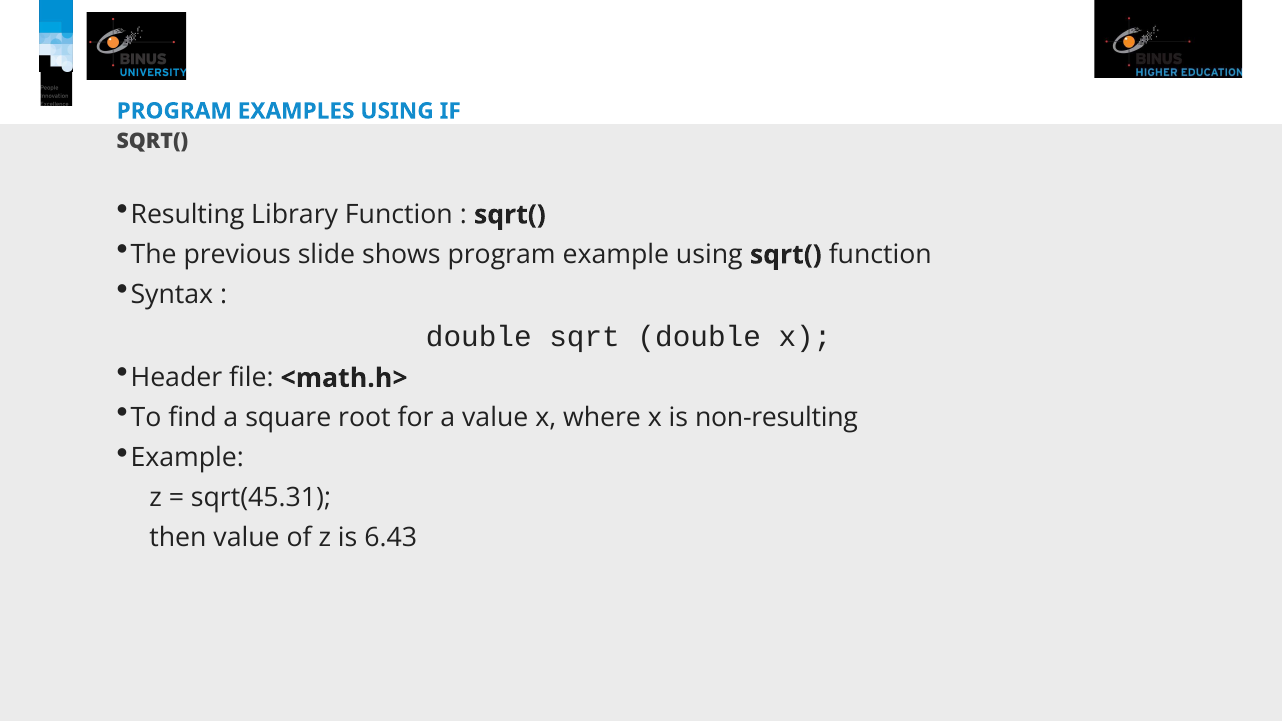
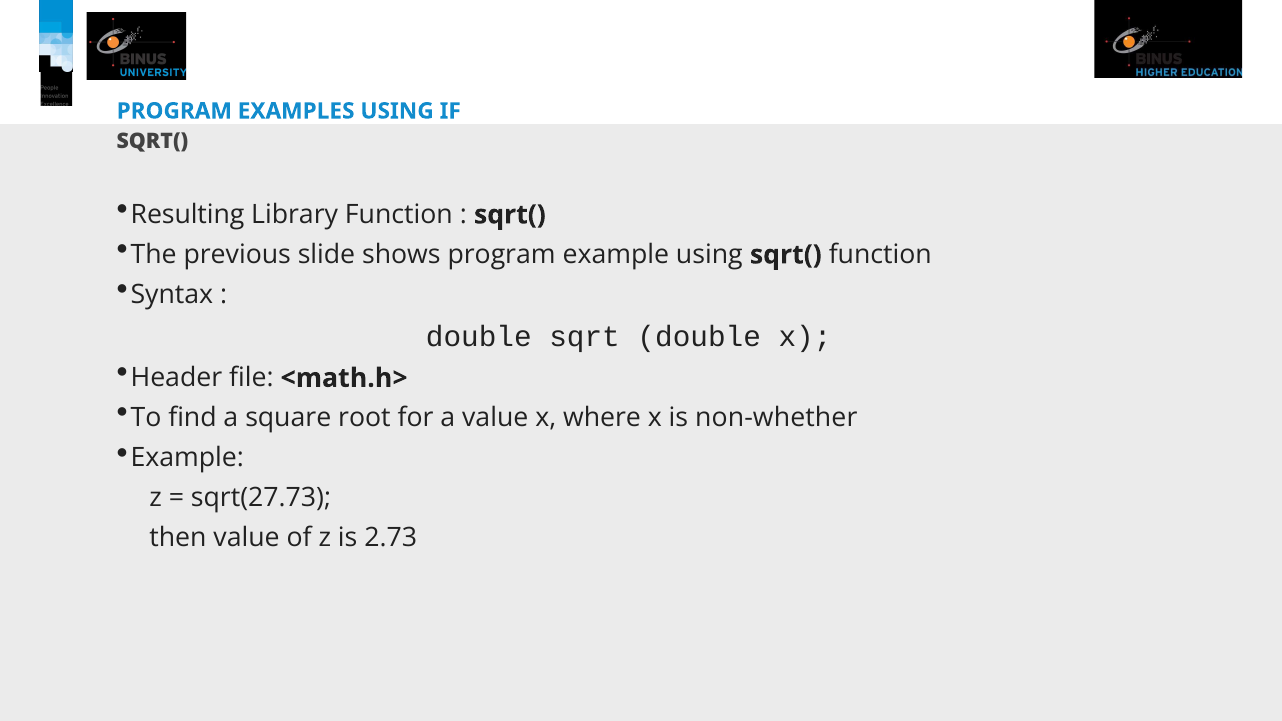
non-resulting: non-resulting -> non-whether
sqrt(45.31: sqrt(45.31 -> sqrt(27.73
6.43: 6.43 -> 2.73
